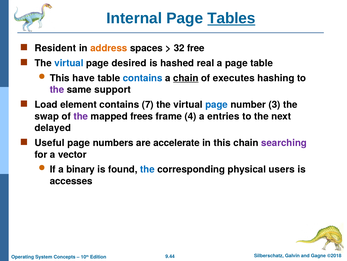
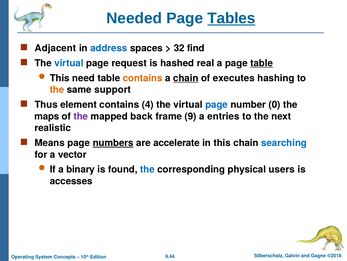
Internal: Internal -> Needed
Resident: Resident -> Adjacent
address colour: orange -> blue
free: free -> find
desired: desired -> request
table at (262, 63) underline: none -> present
have: have -> need
contains at (143, 78) colour: blue -> orange
the at (57, 90) colour: purple -> orange
Load: Load -> Thus
7: 7 -> 4
3: 3 -> 0
swap: swap -> maps
frees: frees -> back
4: 4 -> 9
delayed: delayed -> realistic
Useful: Useful -> Means
numbers underline: none -> present
searching colour: purple -> blue
